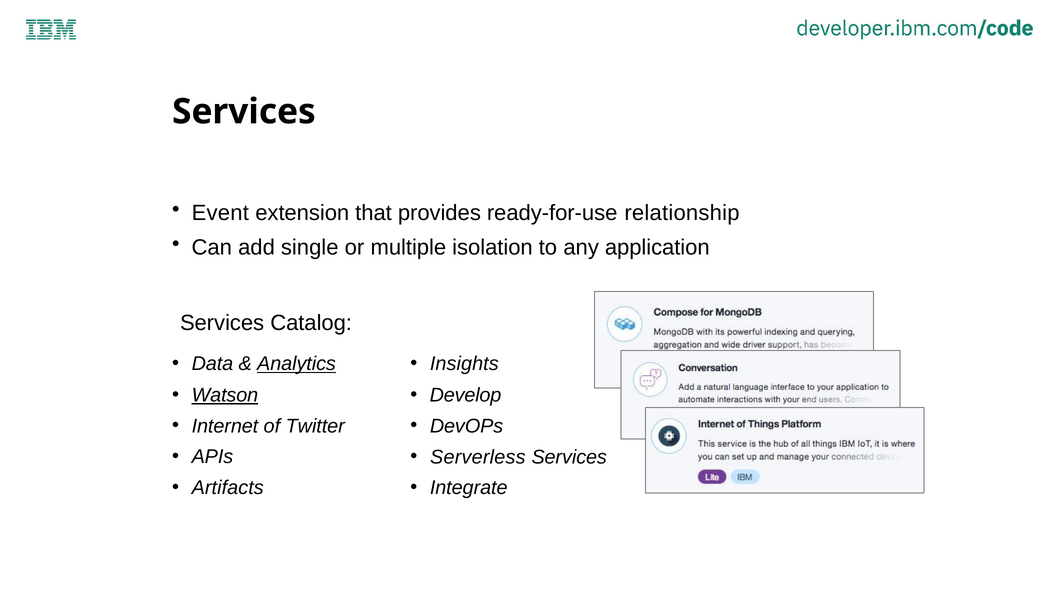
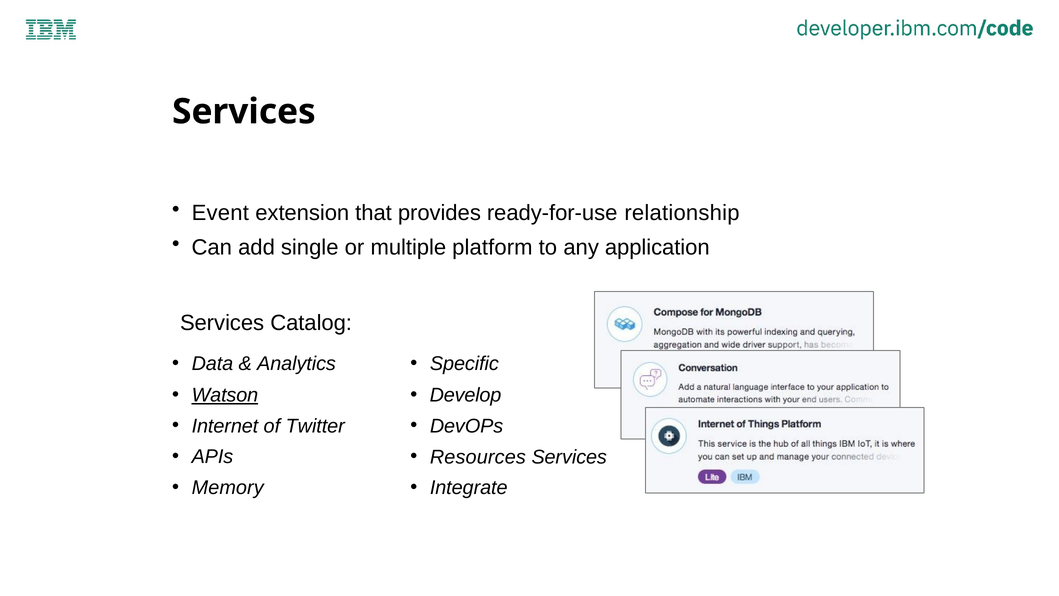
isolation: isolation -> platform
Analytics underline: present -> none
Insights: Insights -> Specific
Serverless: Serverless -> Resources
Artifacts: Artifacts -> Memory
